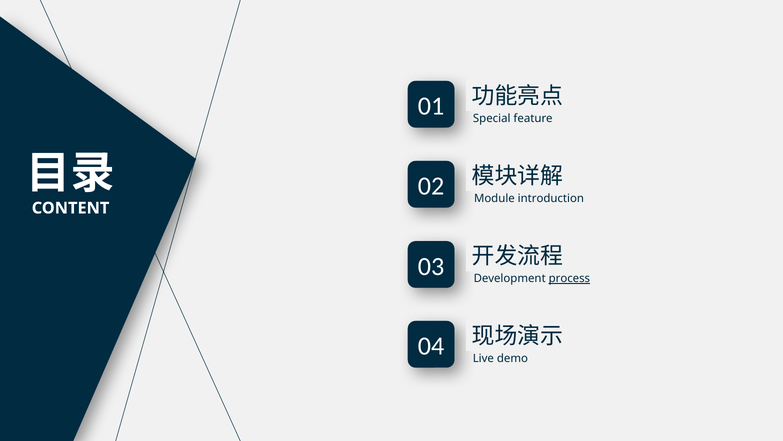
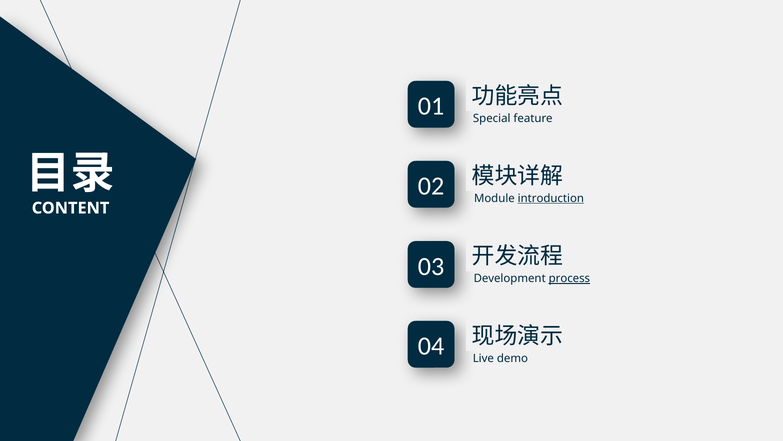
introduction underline: none -> present
